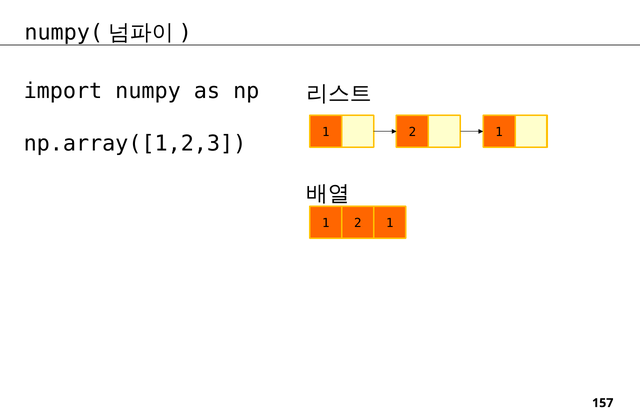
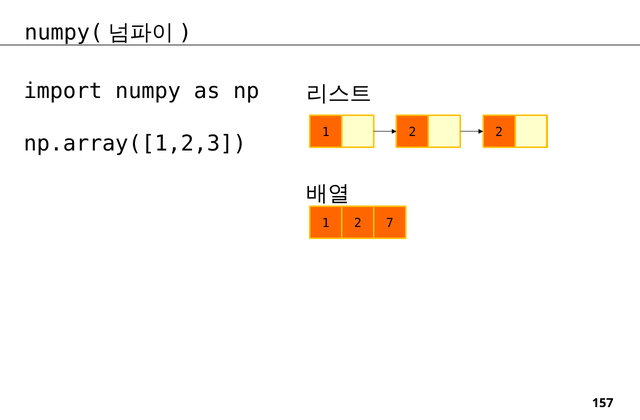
1 at (499, 132): 1 -> 2
1 at (390, 223): 1 -> 7
